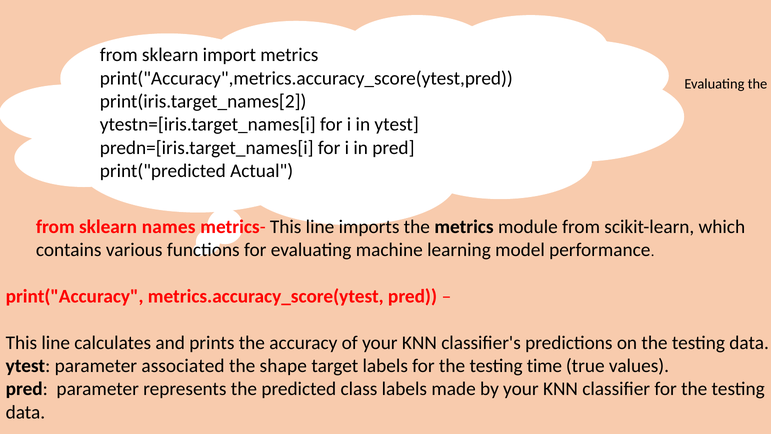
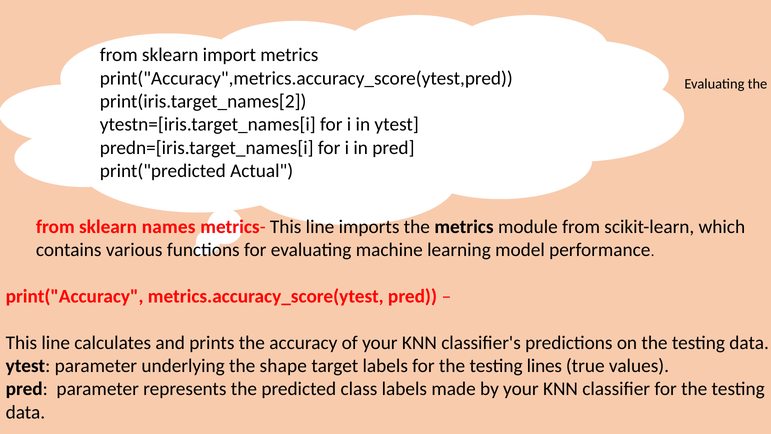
associated: associated -> underlying
time: time -> lines
